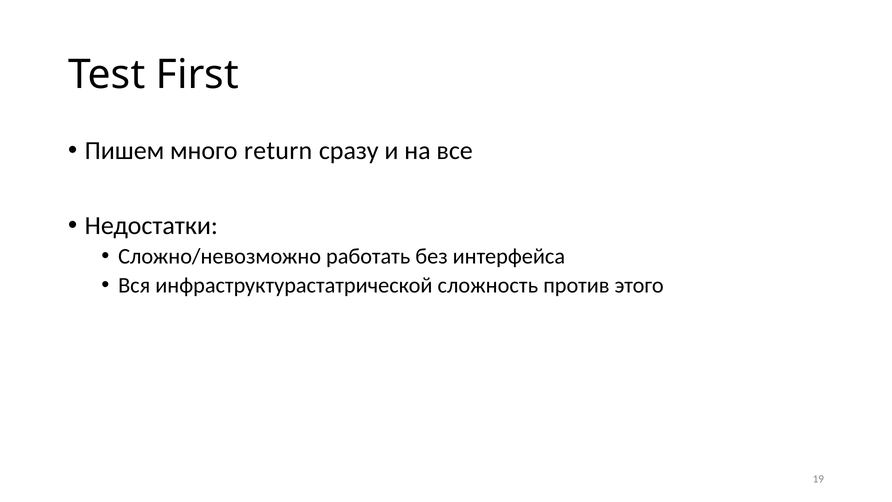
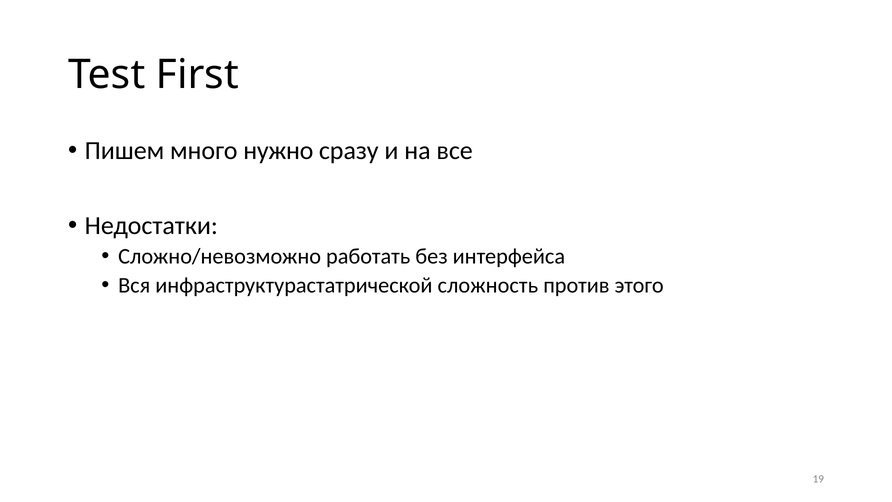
return: return -> нужно
